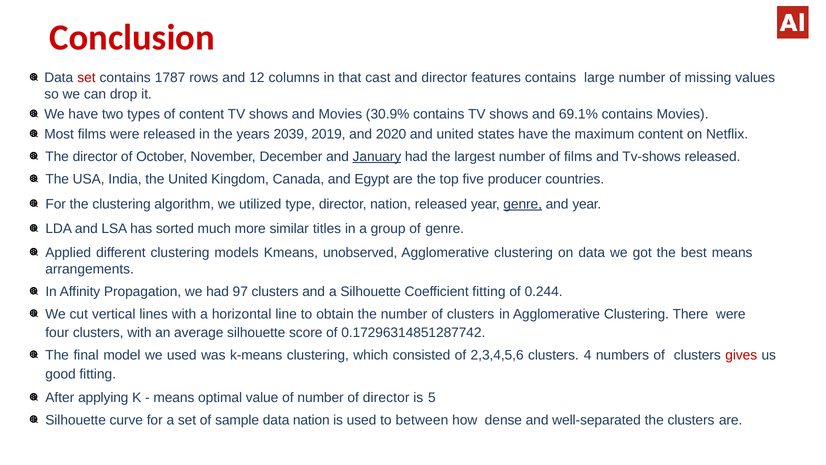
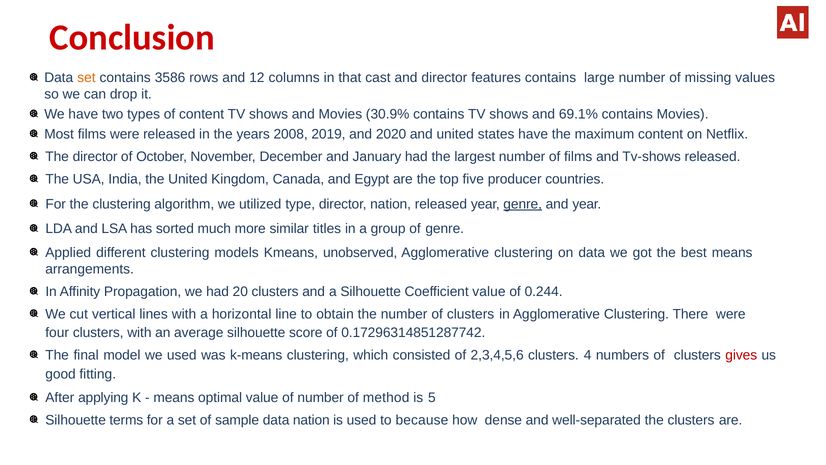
set at (86, 78) colour: red -> orange
1787: 1787 -> 3586
2039: 2039 -> 2008
January underline: present -> none
97: 97 -> 20
Coefficient fitting: fitting -> value
of director: director -> method
curve: curve -> terms
between: between -> because
